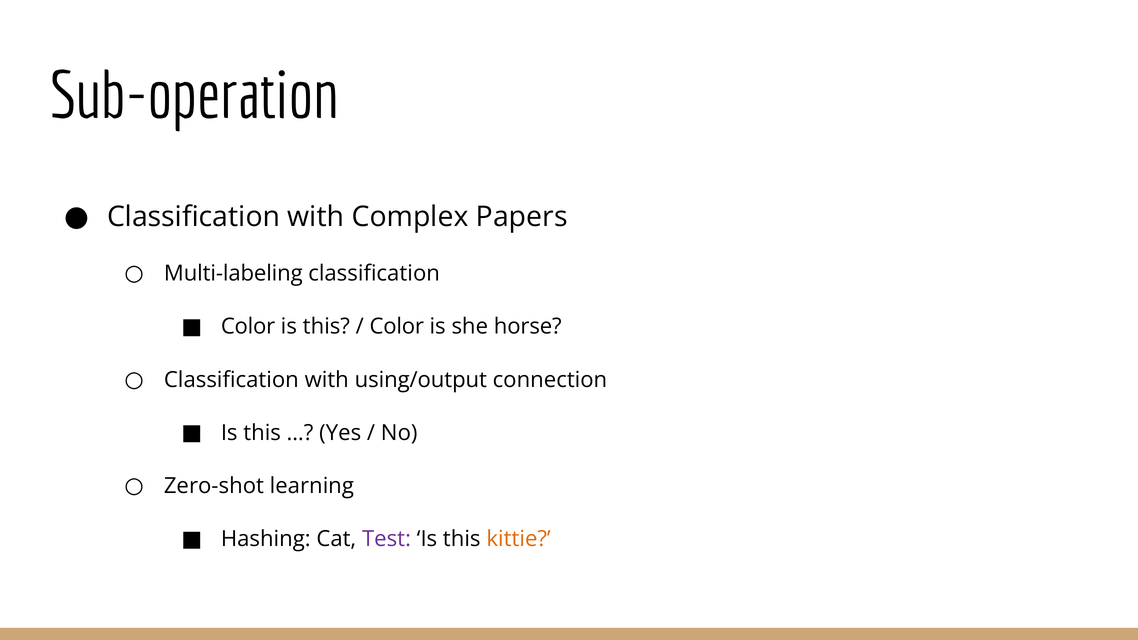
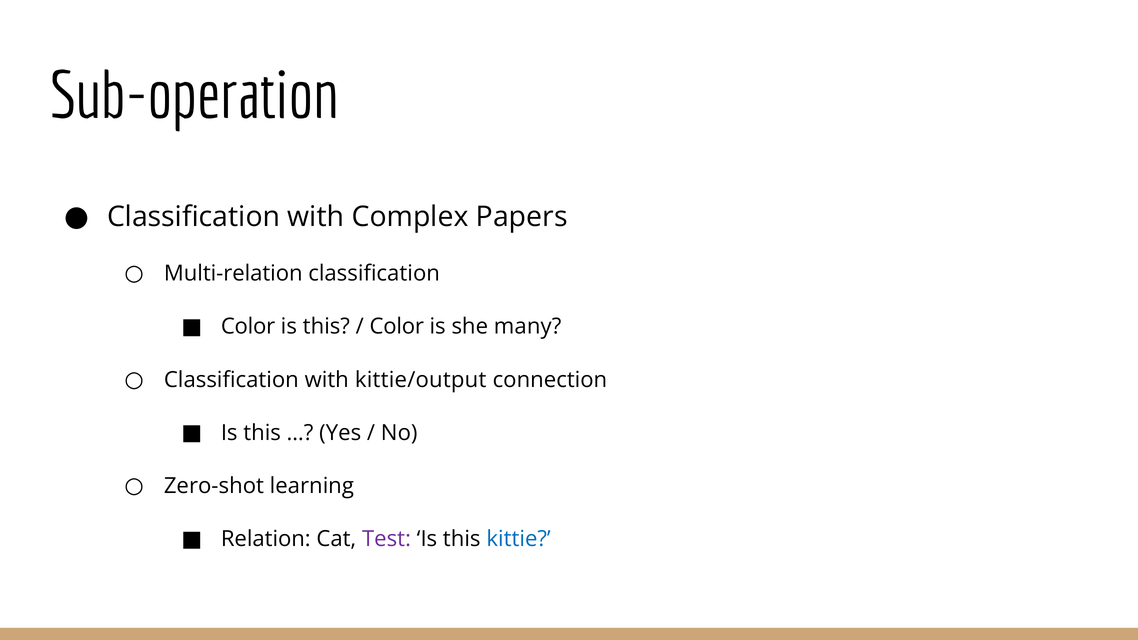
Multi-labeling: Multi-labeling -> Multi-relation
horse: horse -> many
using/output: using/output -> kittie/output
Hashing: Hashing -> Relation
kittie colour: orange -> blue
